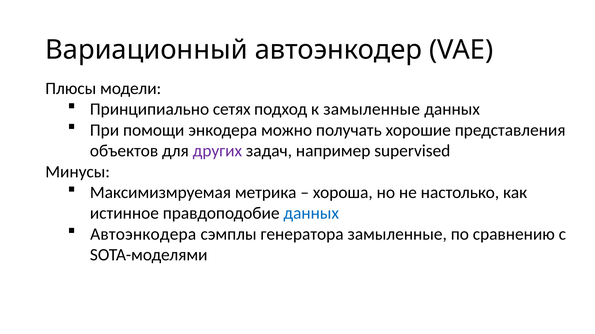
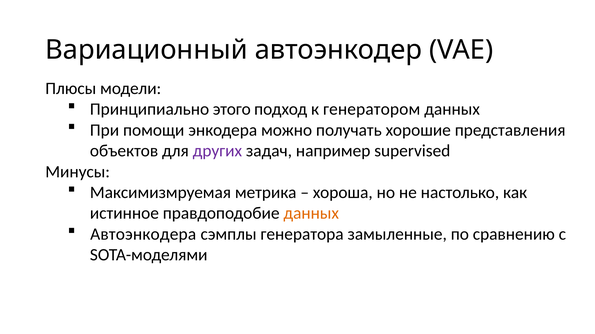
сетях: сетях -> этого
к замыленные: замыленные -> генератором
данных at (311, 214) colour: blue -> orange
